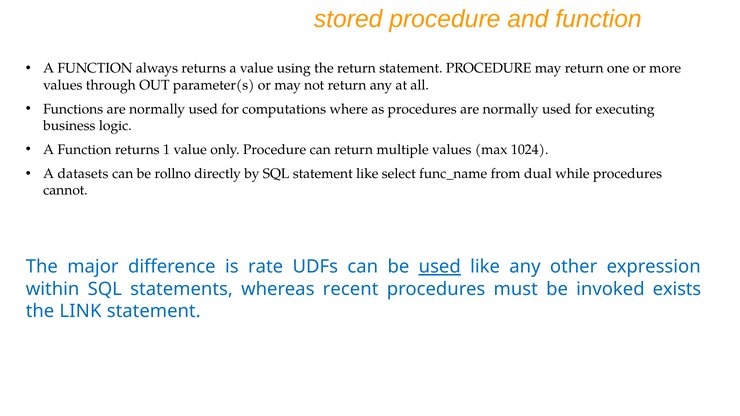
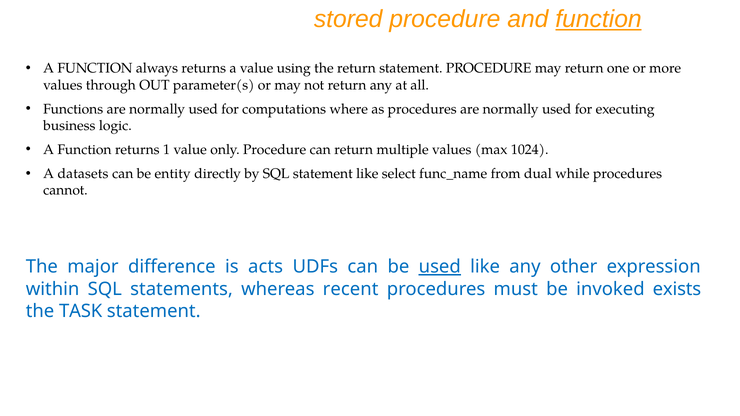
function at (599, 19) underline: none -> present
rollno: rollno -> entity
rate: rate -> acts
LINK: LINK -> TASK
